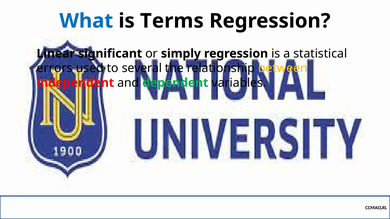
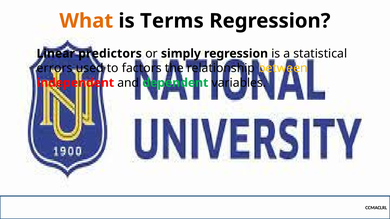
What colour: blue -> orange
significant: significant -> predictors
several: several -> factors
